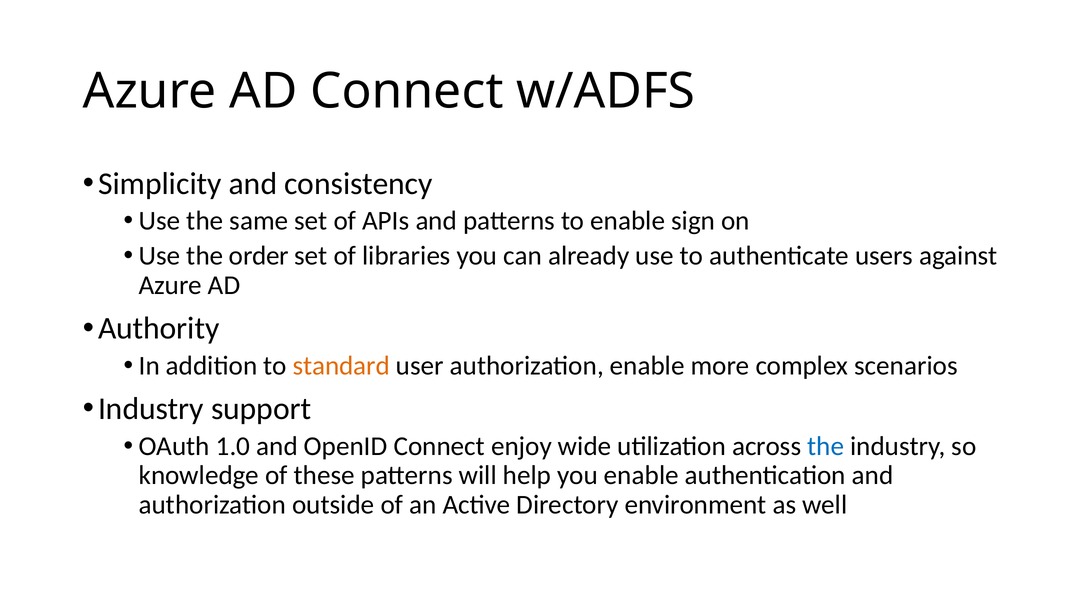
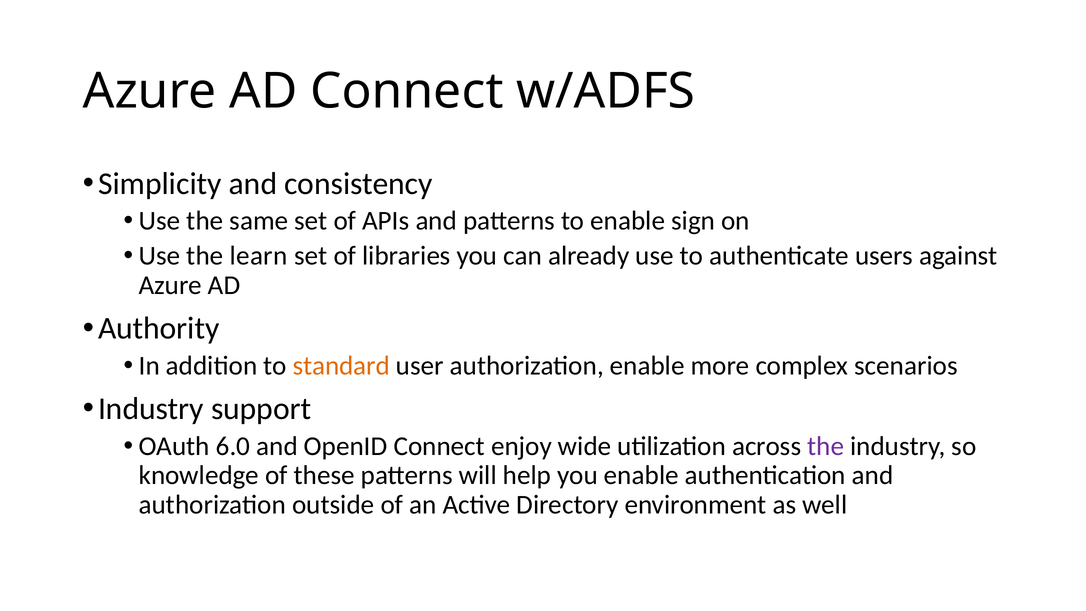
order: order -> learn
1.0: 1.0 -> 6.0
the at (826, 446) colour: blue -> purple
